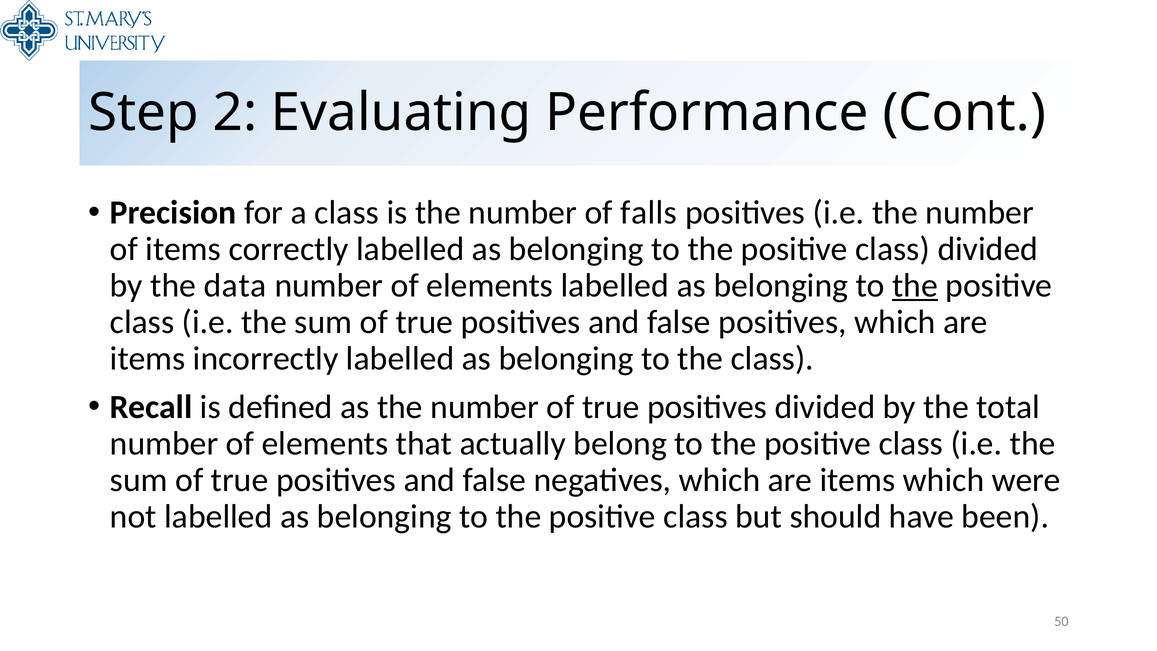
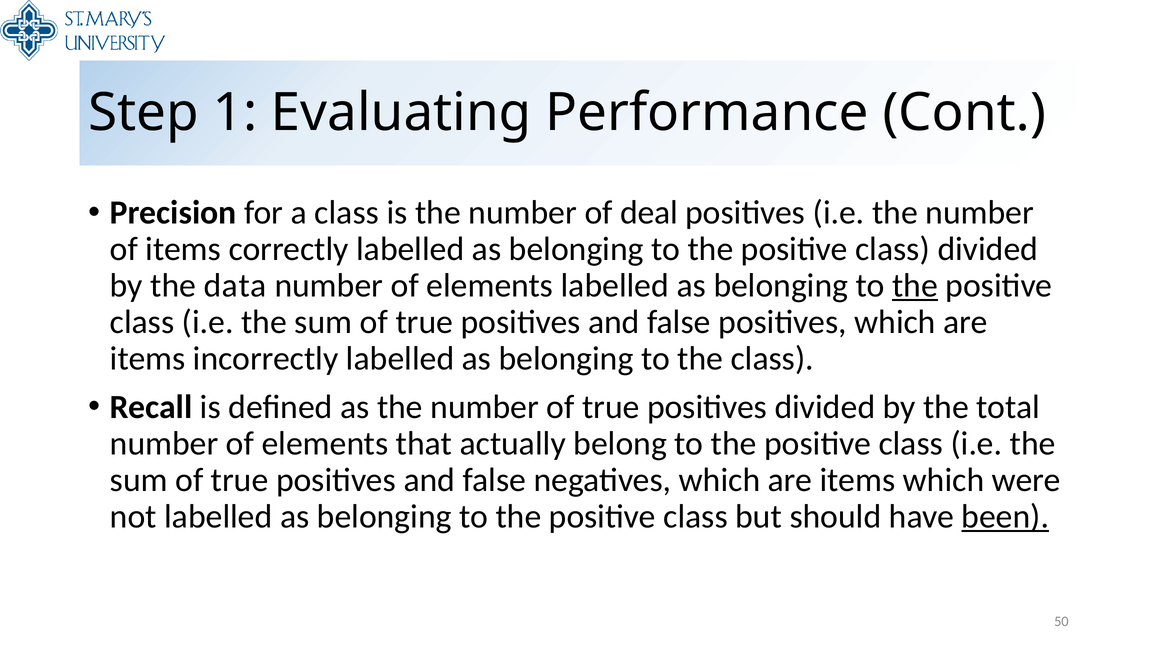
2: 2 -> 1
falls: falls -> deal
been underline: none -> present
